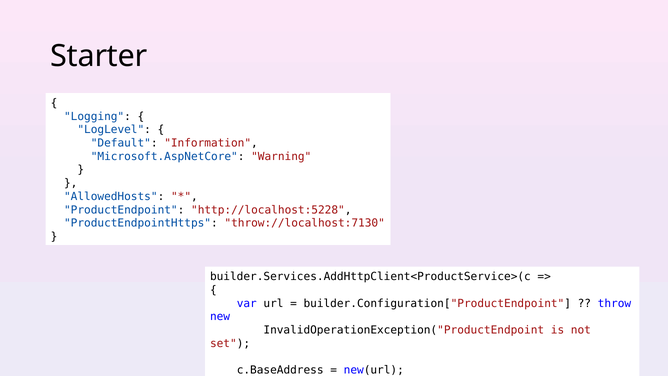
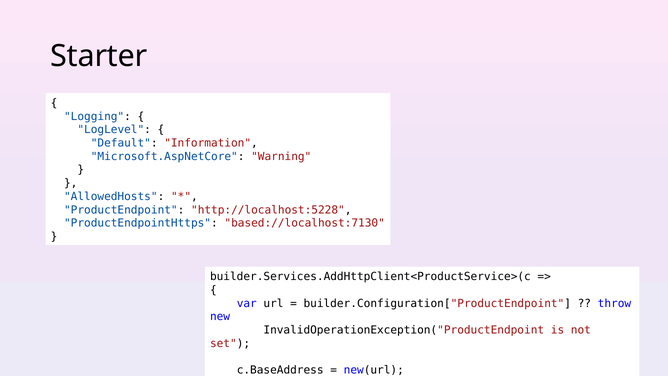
throw://localhost:7130: throw://localhost:7130 -> based://localhost:7130
